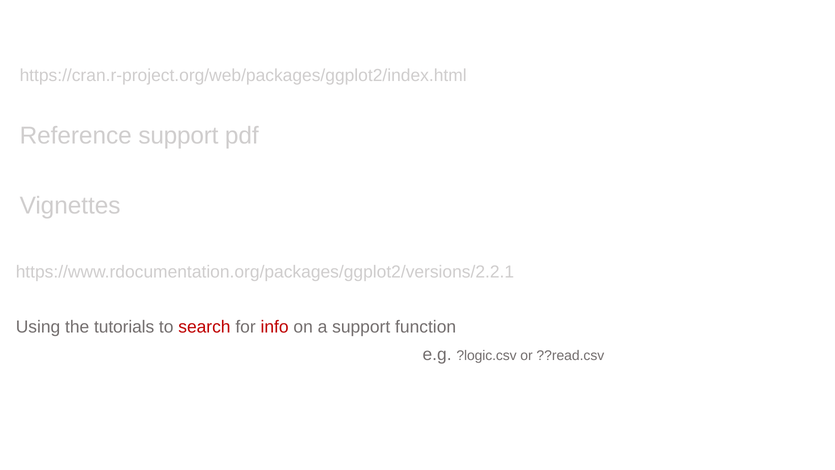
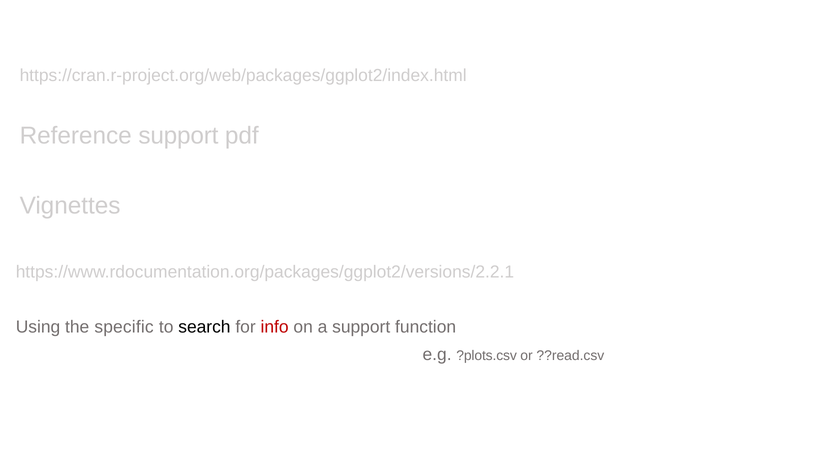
tutorials: tutorials -> specific
search colour: red -> black
?logic.csv: ?logic.csv -> ?plots.csv
